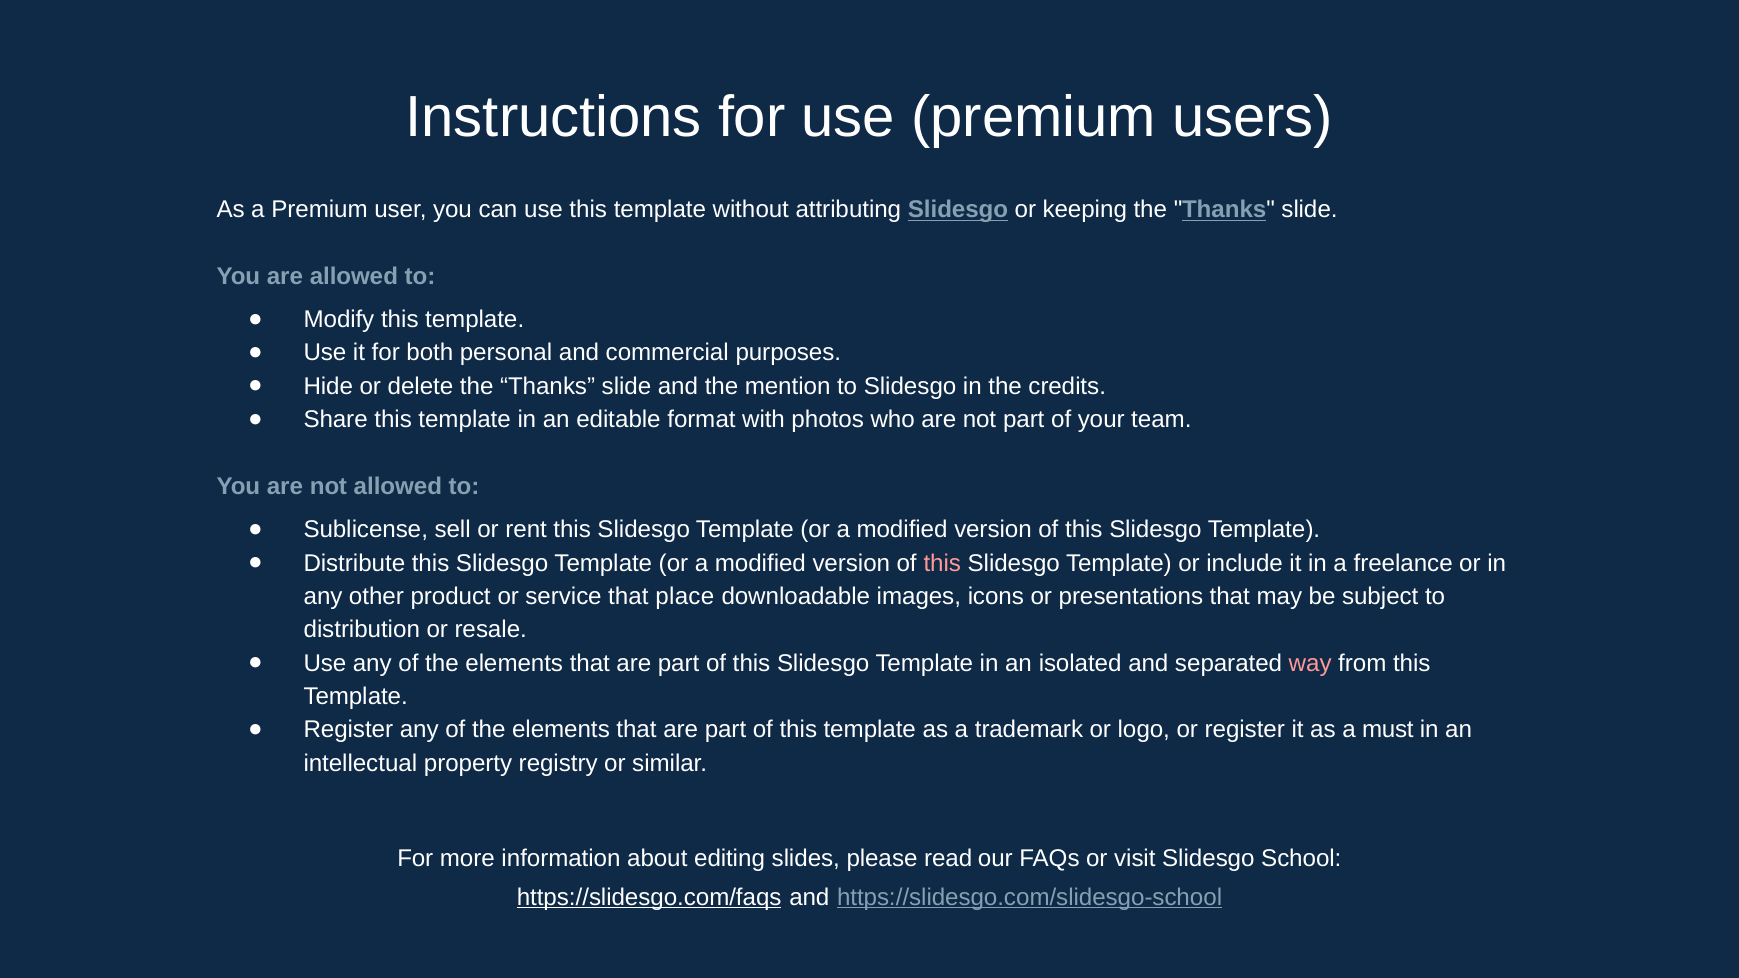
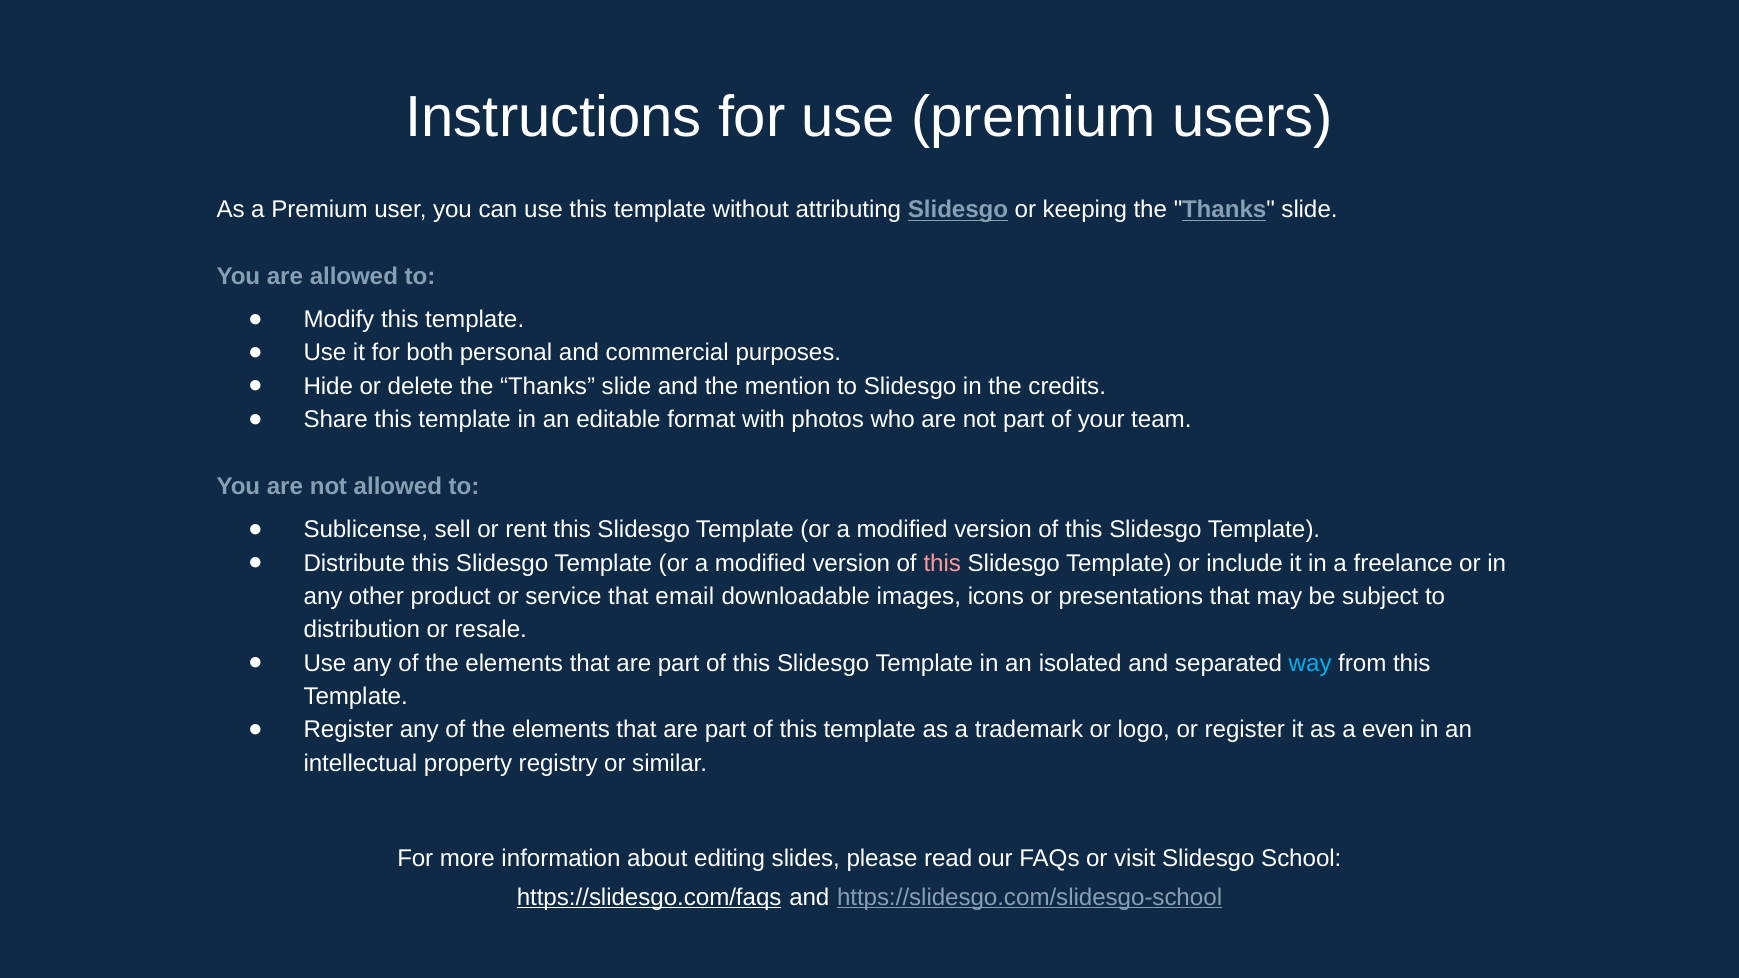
place: place -> email
way colour: pink -> light blue
must: must -> even
